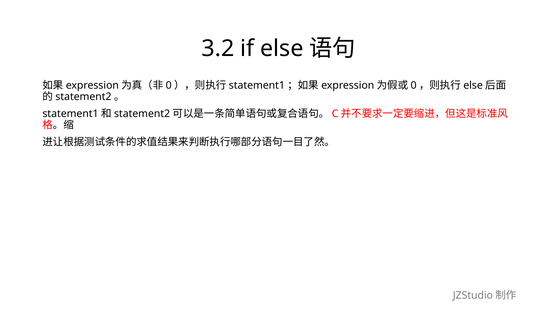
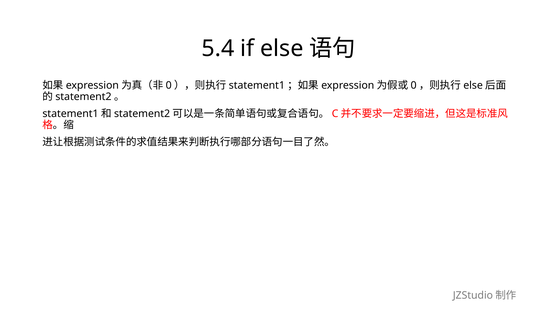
3.2: 3.2 -> 5.4
